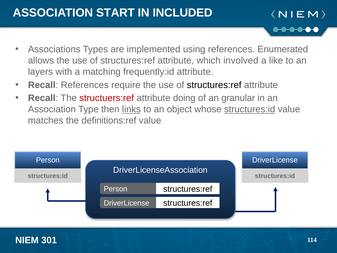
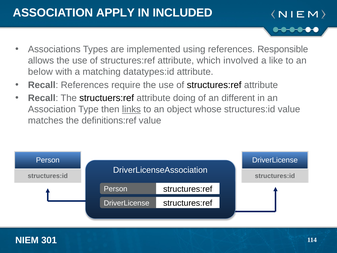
START: START -> APPLY
Enumerated: Enumerated -> Responsible
layers: layers -> below
frequently:id: frequently:id -> datatypes:id
structuers:ref colour: red -> black
granular: granular -> different
structures:id at (250, 109) underline: present -> none
